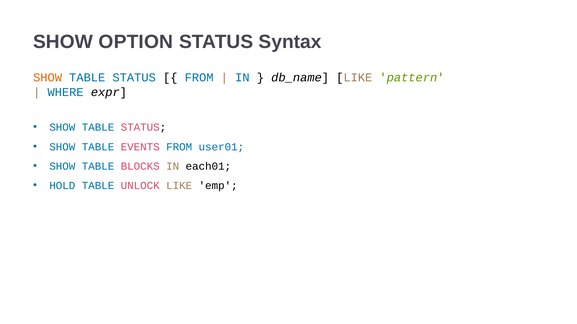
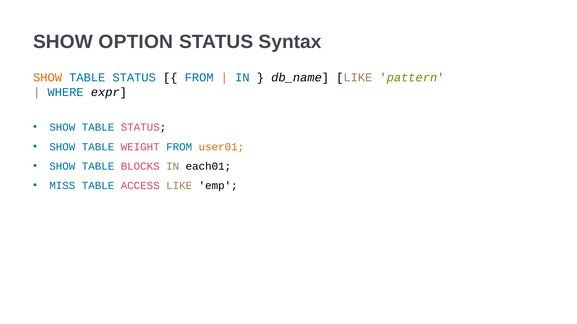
EVENTS: EVENTS -> WEIGHT
user01 colour: blue -> orange
HOLD: HOLD -> MISS
UNLOCK: UNLOCK -> ACCESS
